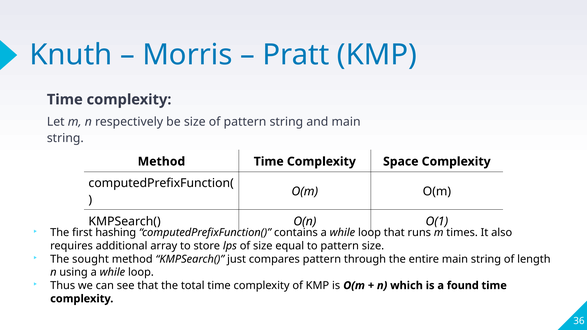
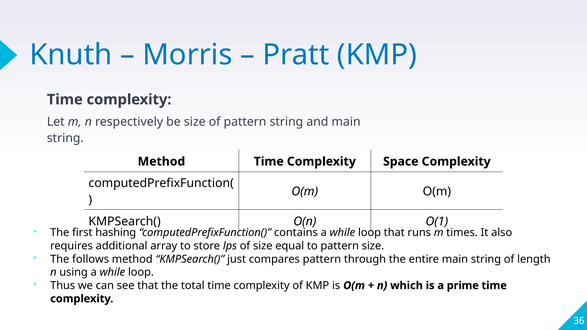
sought: sought -> follows
found: found -> prime
